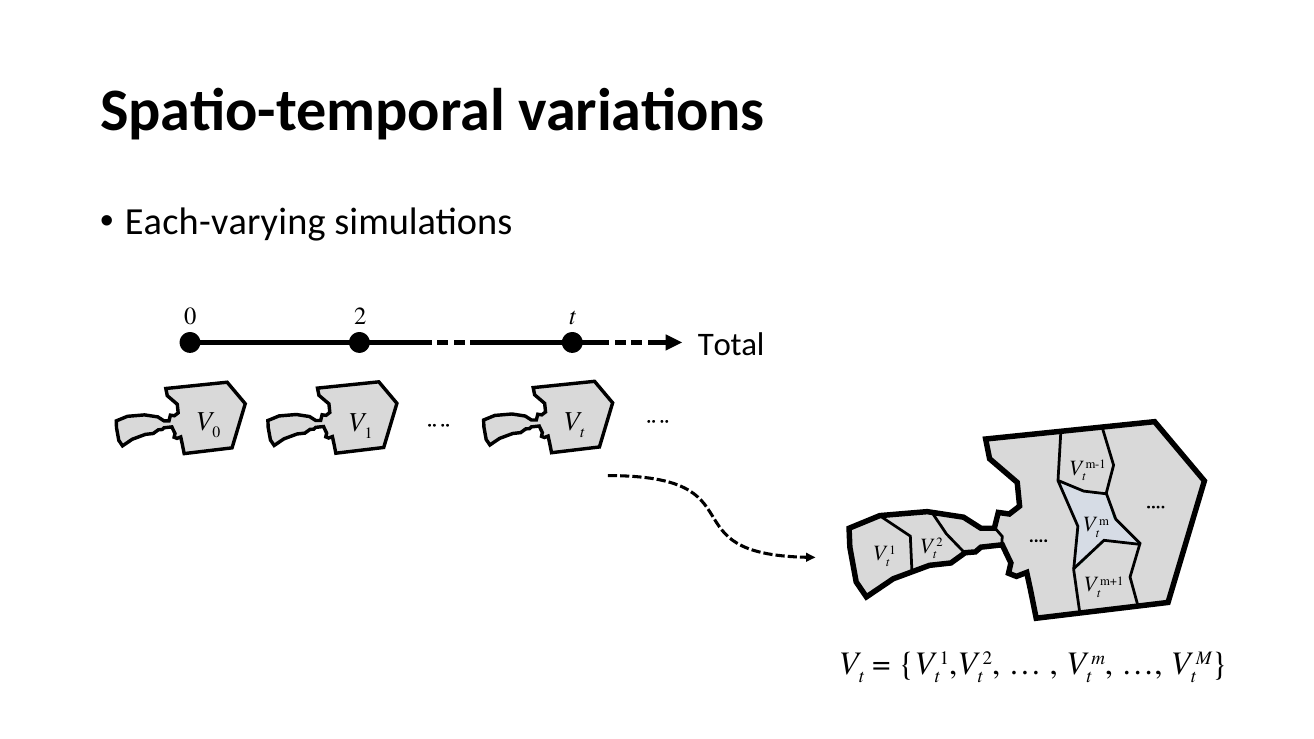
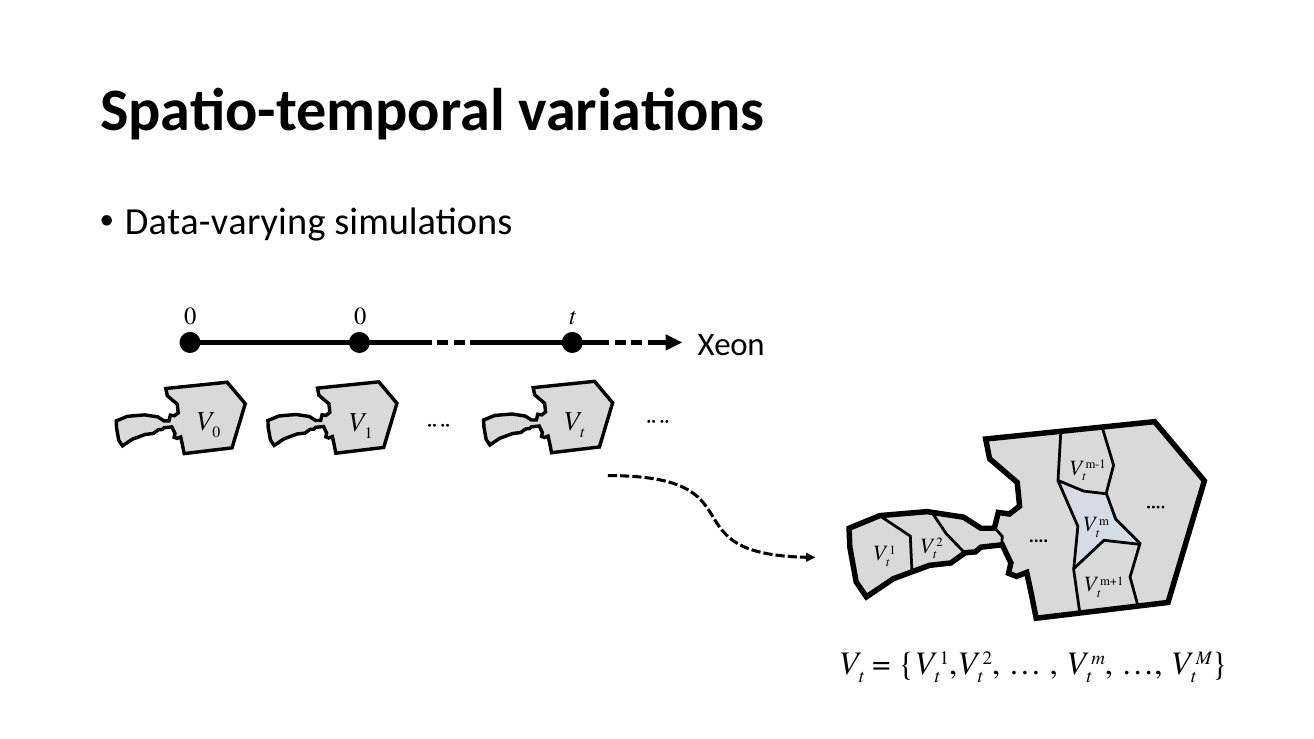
Each-varying: Each-varying -> Data-varying
0 2: 2 -> 0
Total: Total -> Xeon
